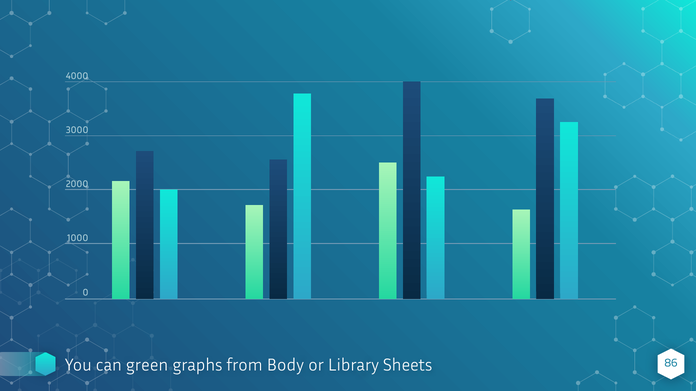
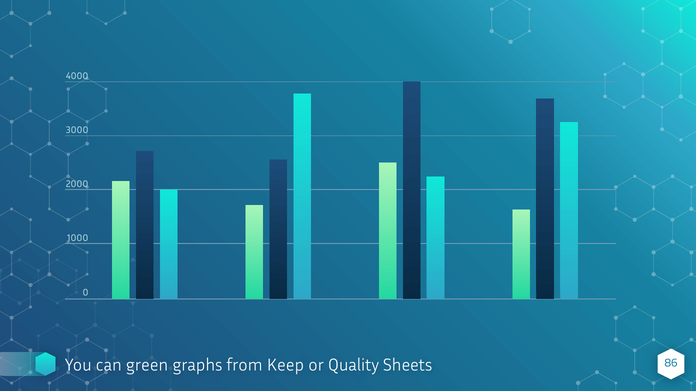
Body: Body -> Keep
Library: Library -> Quality
